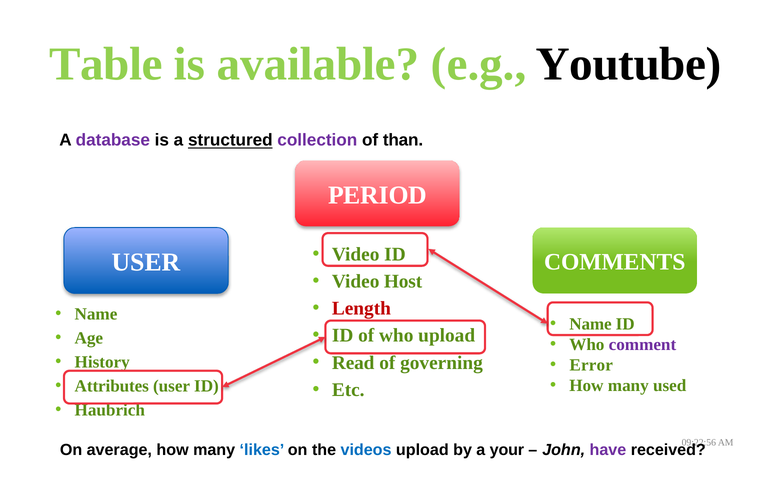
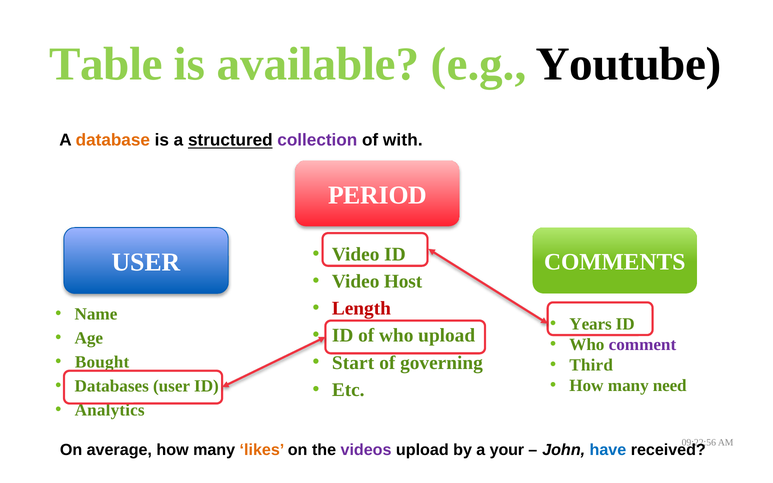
database colour: purple -> orange
than: than -> with
Name at (591, 324): Name -> Years
Read: Read -> Start
History: History -> Bought
Error: Error -> Third
used: used -> need
Attributes: Attributes -> Databases
Haubrich: Haubrich -> Analytics
likes colour: blue -> orange
videos colour: blue -> purple
have colour: purple -> blue
